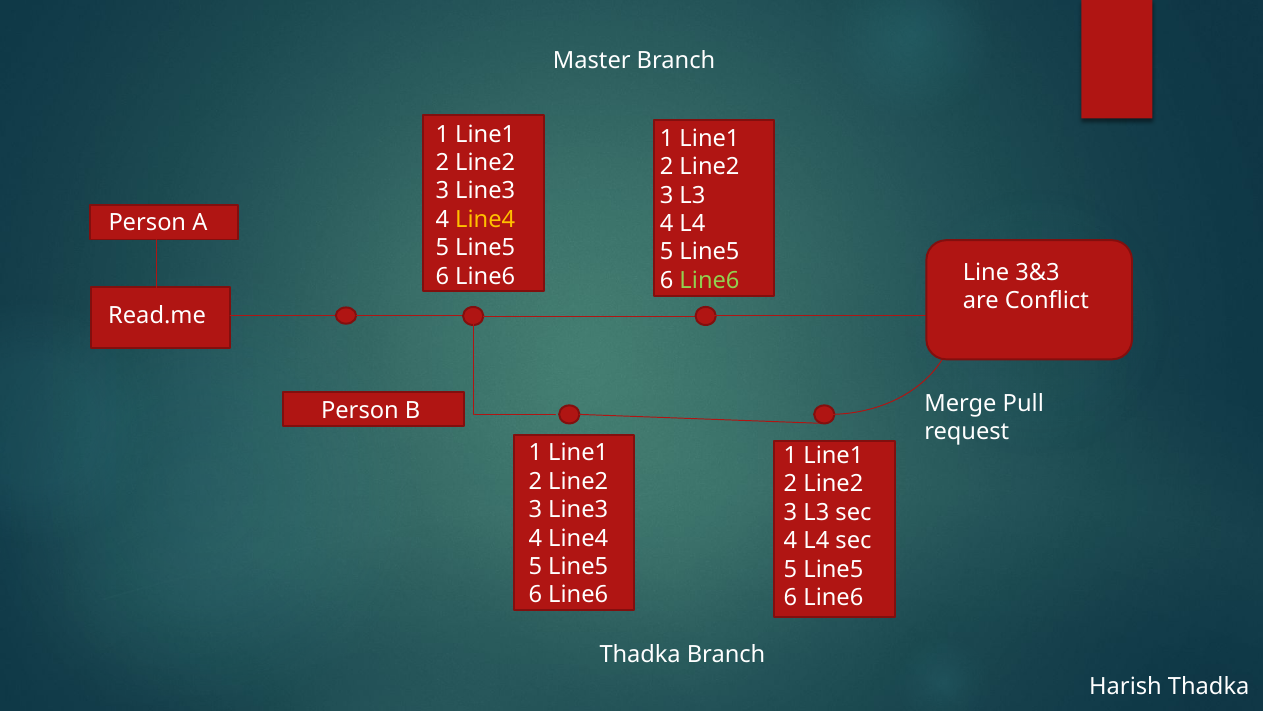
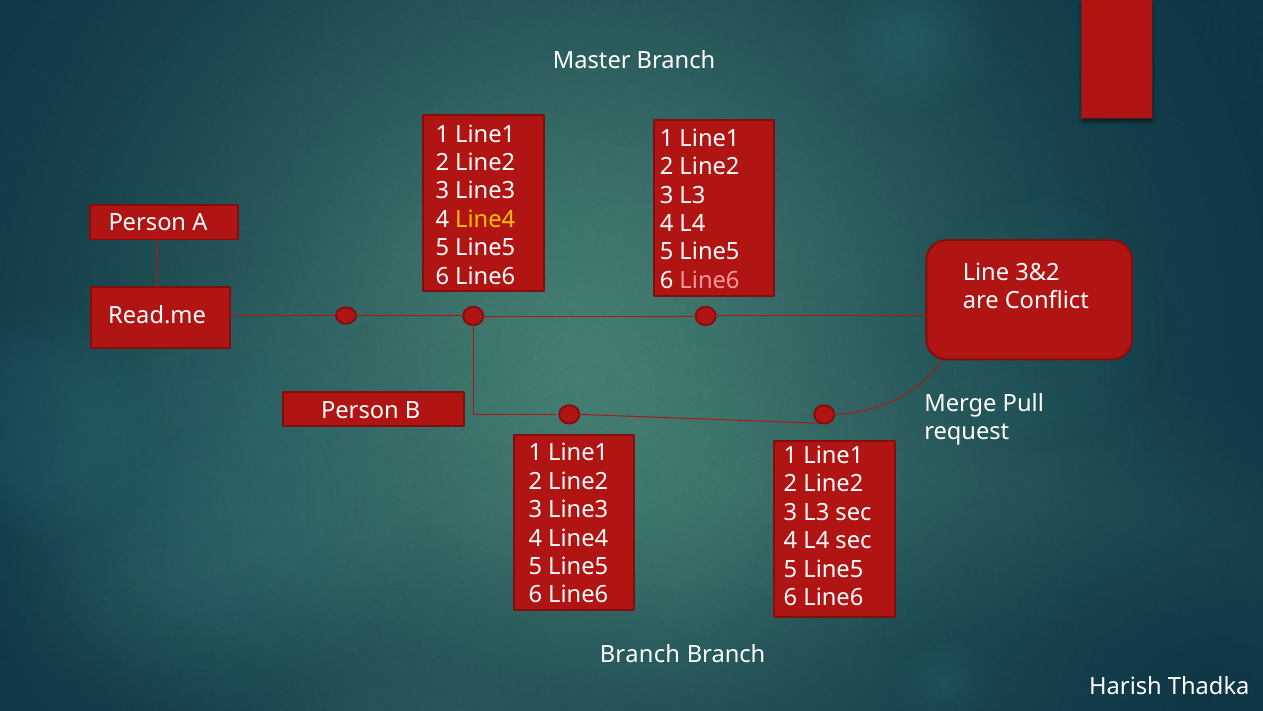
3&3: 3&3 -> 3&2
Line6 at (710, 280) colour: light green -> pink
Thadka at (640, 654): Thadka -> Branch
